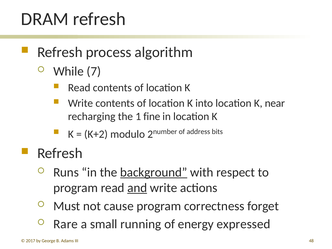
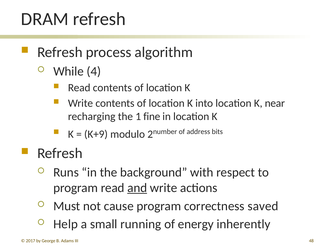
7: 7 -> 4
K+2: K+2 -> K+9
background underline: present -> none
forget: forget -> saved
Rare: Rare -> Help
expressed: expressed -> inherently
